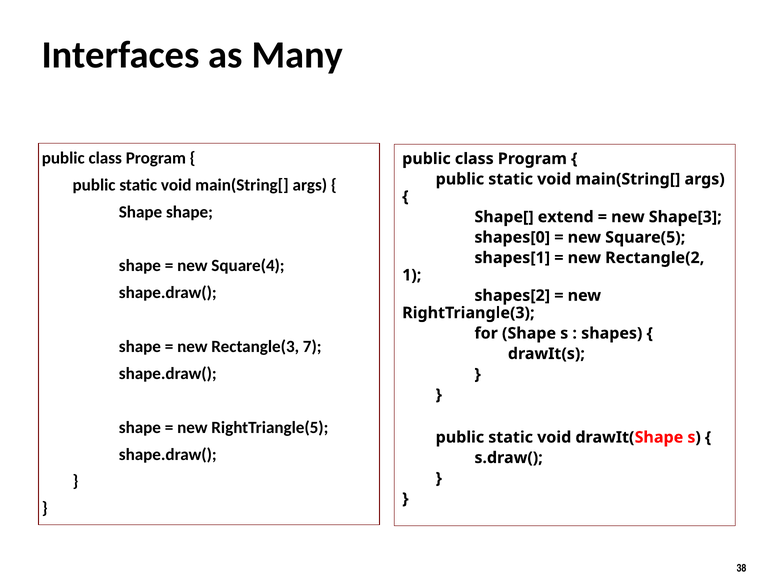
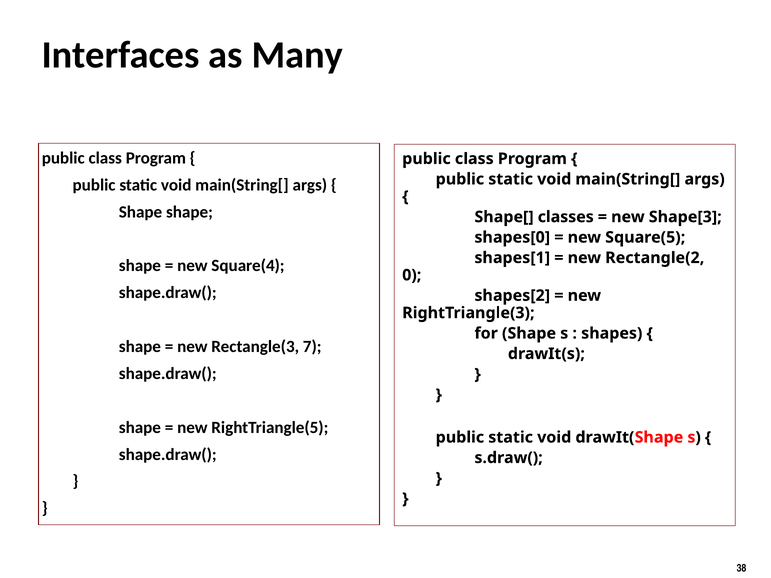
extend: extend -> classes
1: 1 -> 0
